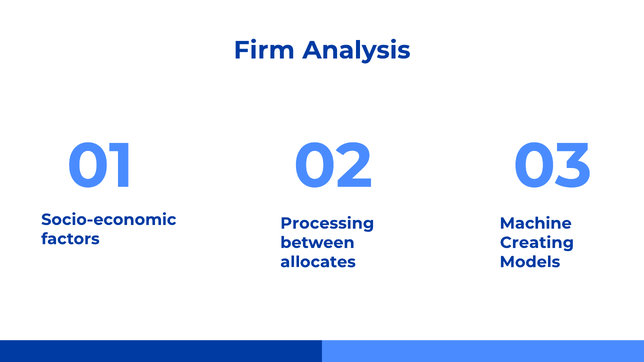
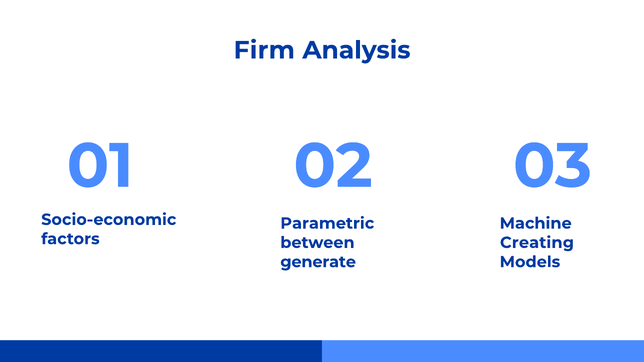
Processing: Processing -> Parametric
allocates: allocates -> generate
